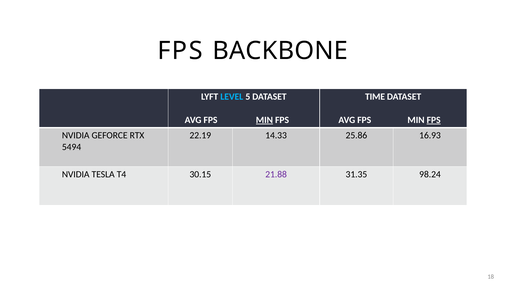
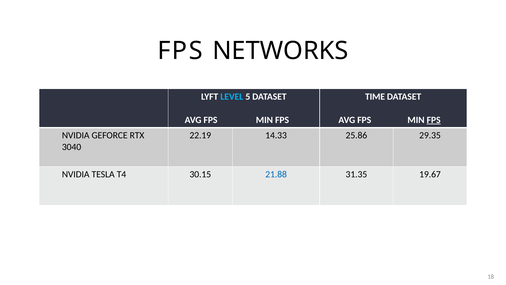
BACKBONE: BACKBONE -> NETWORKS
MIN at (264, 120) underline: present -> none
16.93: 16.93 -> 29.35
5494: 5494 -> 3040
21.88 colour: purple -> blue
98.24: 98.24 -> 19.67
